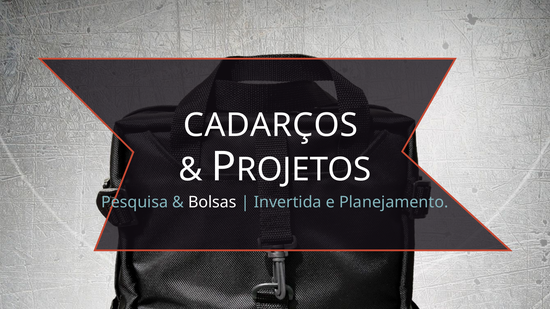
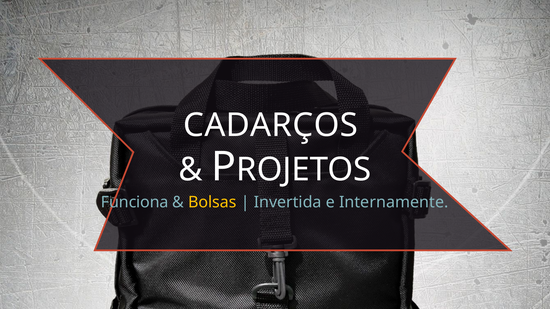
Pesquisa: Pesquisa -> Funciona
Bolsas colour: white -> yellow
Planejamento: Planejamento -> Internamente
